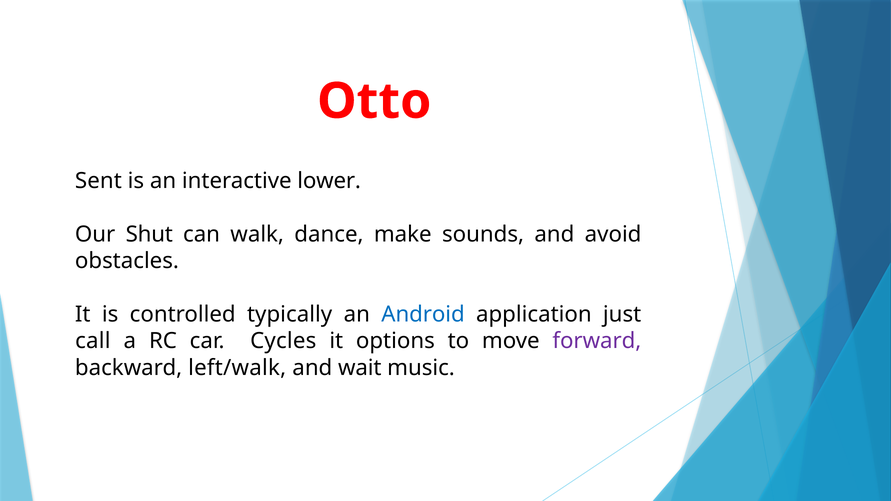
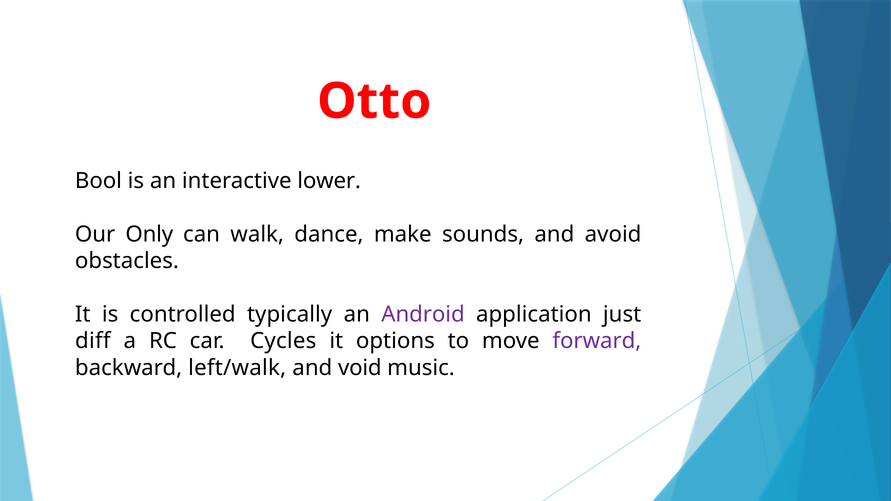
Sent: Sent -> Bool
Shut: Shut -> Only
Android colour: blue -> purple
call: call -> diff
wait: wait -> void
